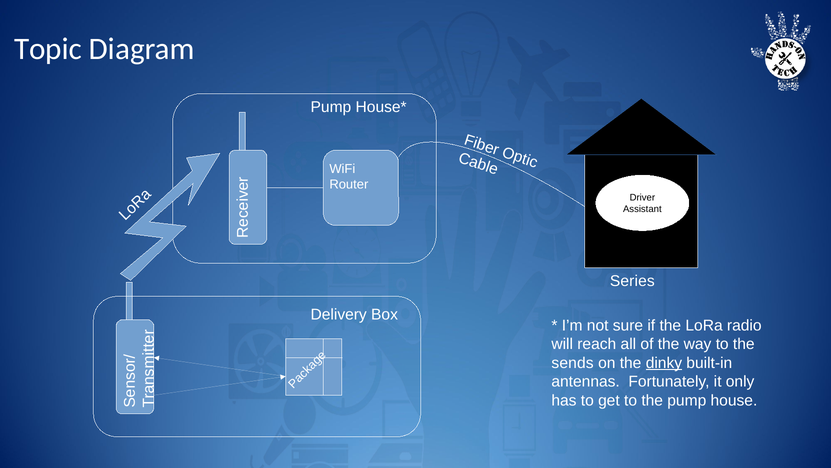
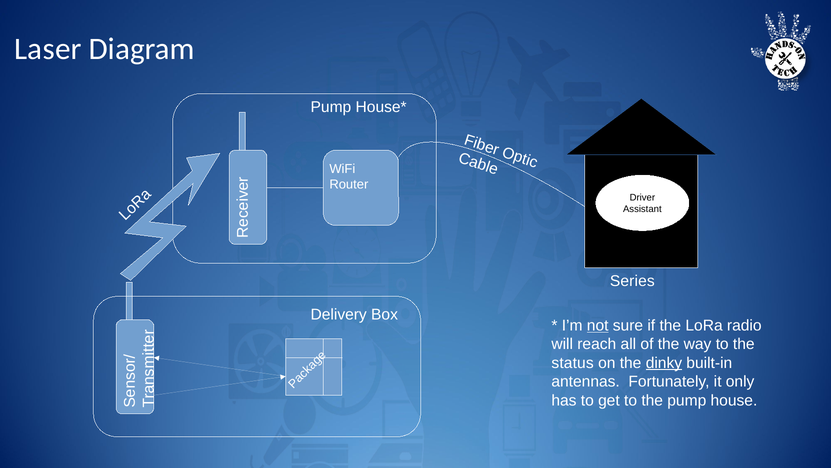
Topic: Topic -> Laser
not underline: none -> present
sends: sends -> status
